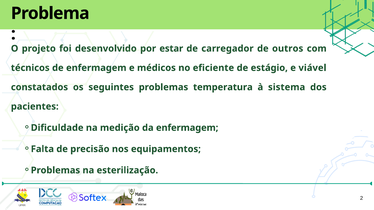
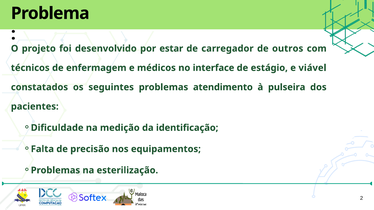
eficiente: eficiente -> interface
temperatura: temperatura -> atendimento
sistema: sistema -> pulseira
enfermagem at (187, 128): enfermagem -> identificação
